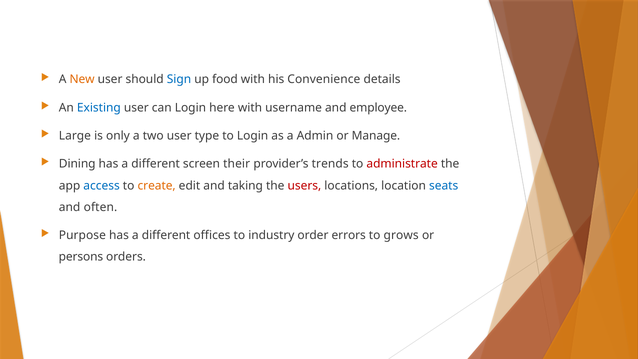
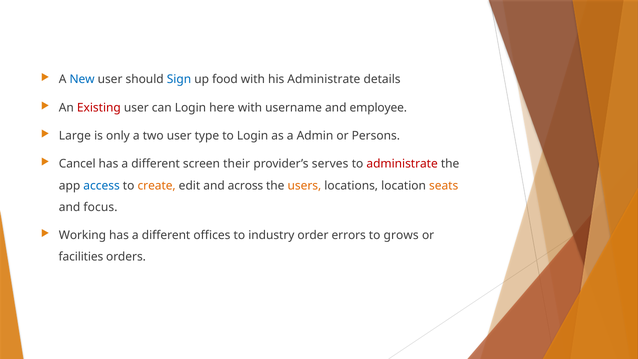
New colour: orange -> blue
his Convenience: Convenience -> Administrate
Existing colour: blue -> red
Manage: Manage -> Persons
Dining: Dining -> Cancel
trends: trends -> serves
taking: taking -> across
users colour: red -> orange
seats colour: blue -> orange
often: often -> focus
Purpose: Purpose -> Working
persons: persons -> facilities
